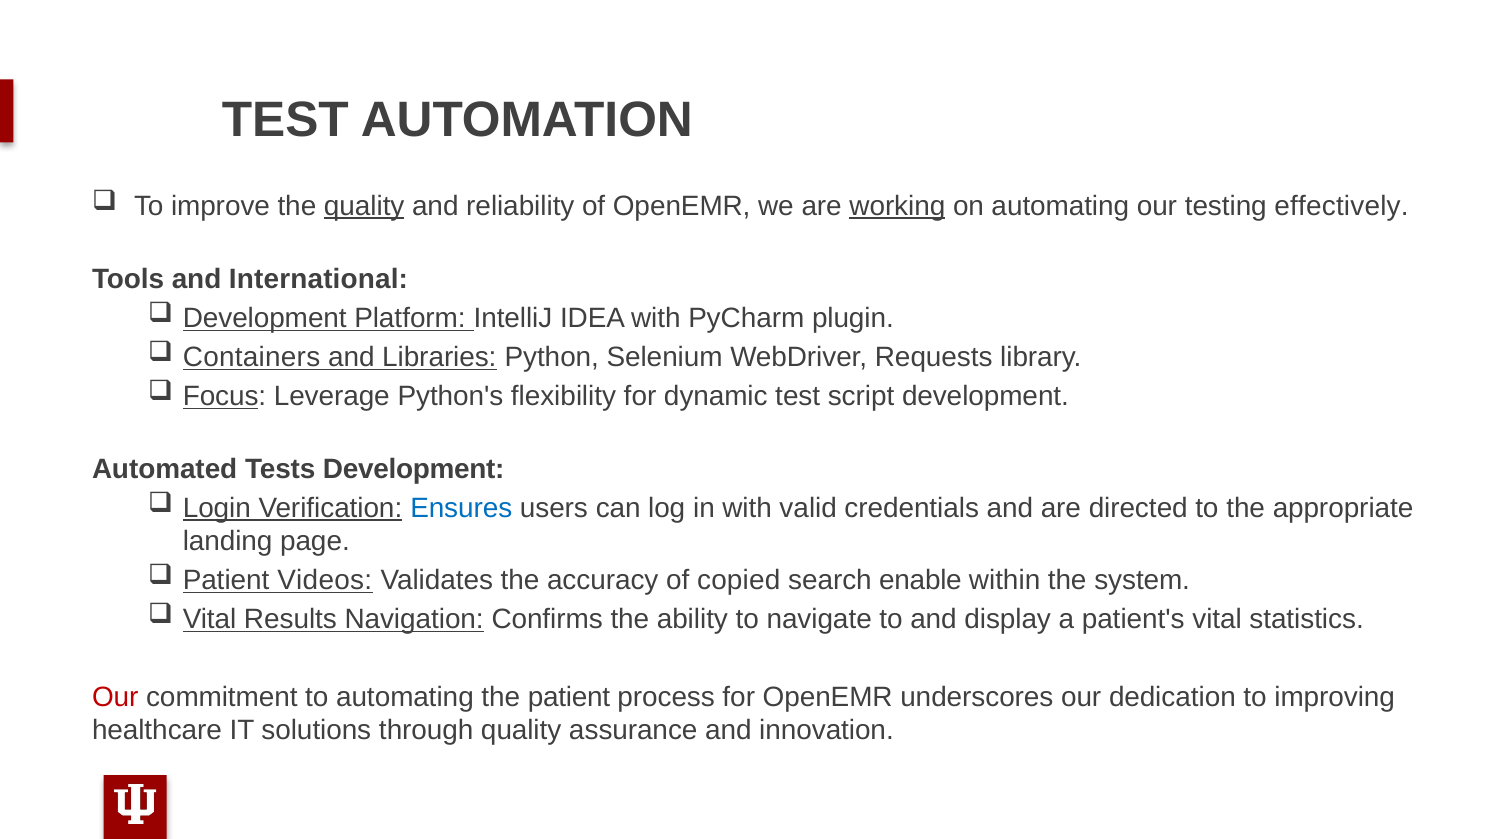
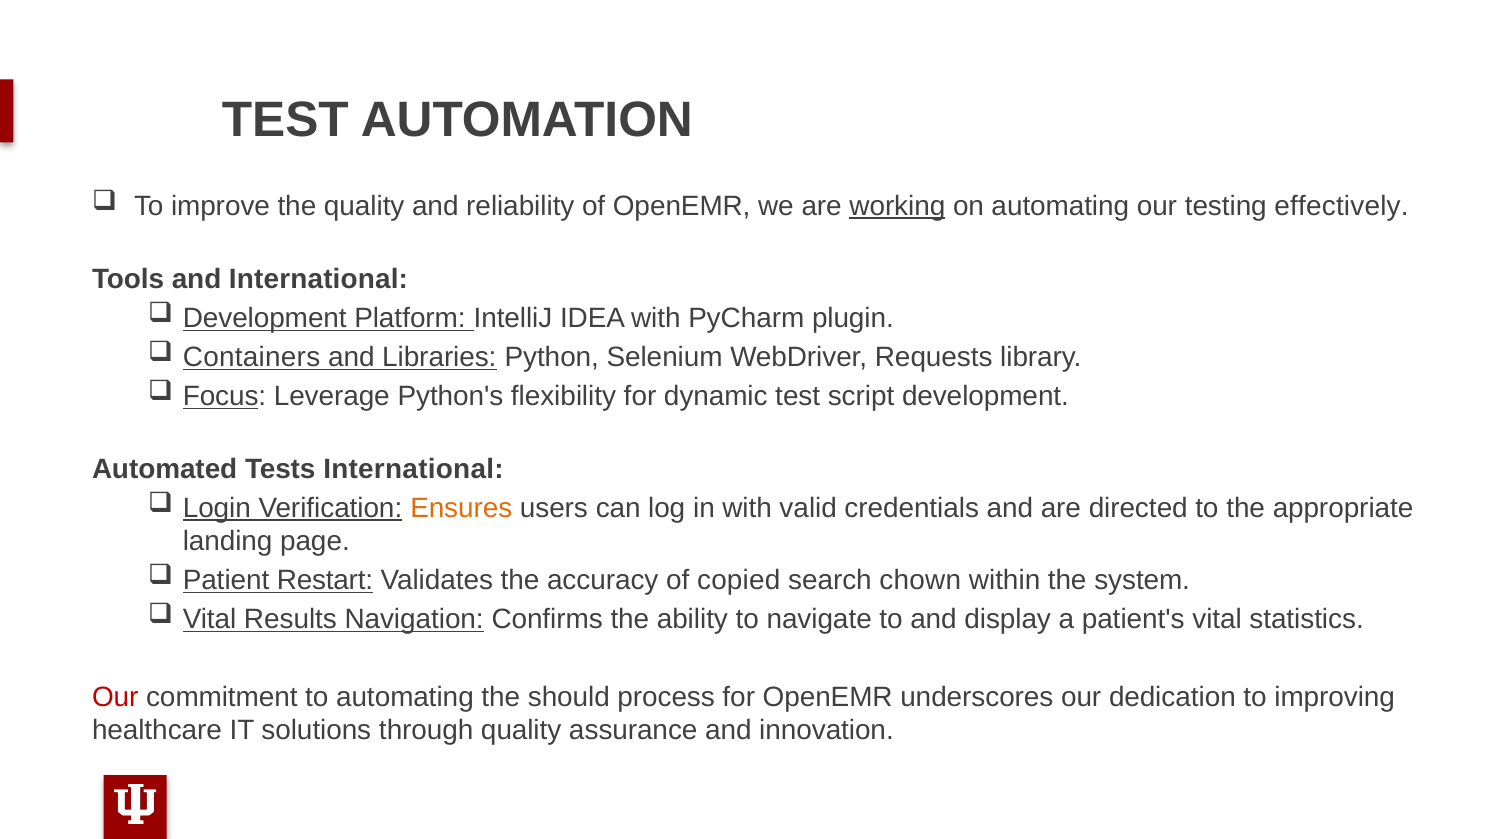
quality at (364, 206) underline: present -> none
Tests Development: Development -> International
Ensures colour: blue -> orange
Videos: Videos -> Restart
enable: enable -> chown
the patient: patient -> should
